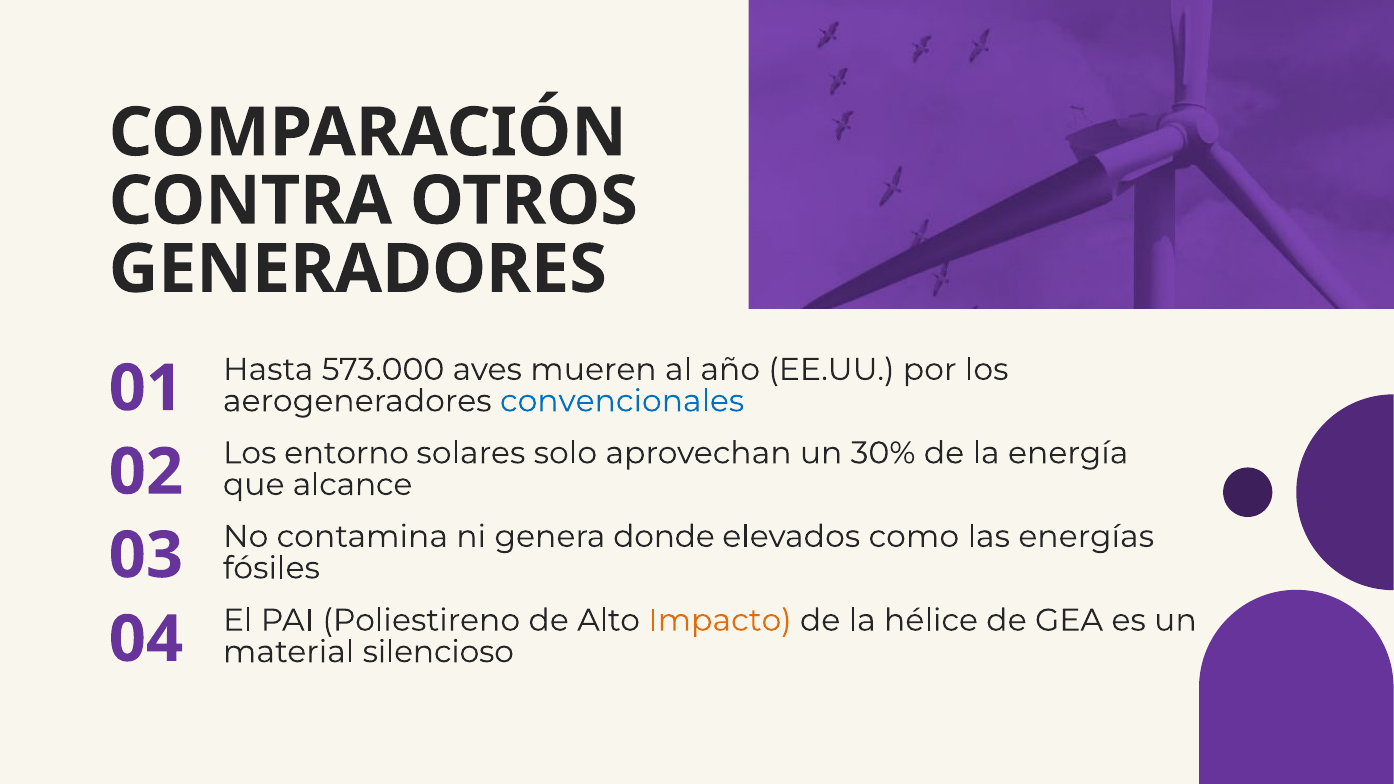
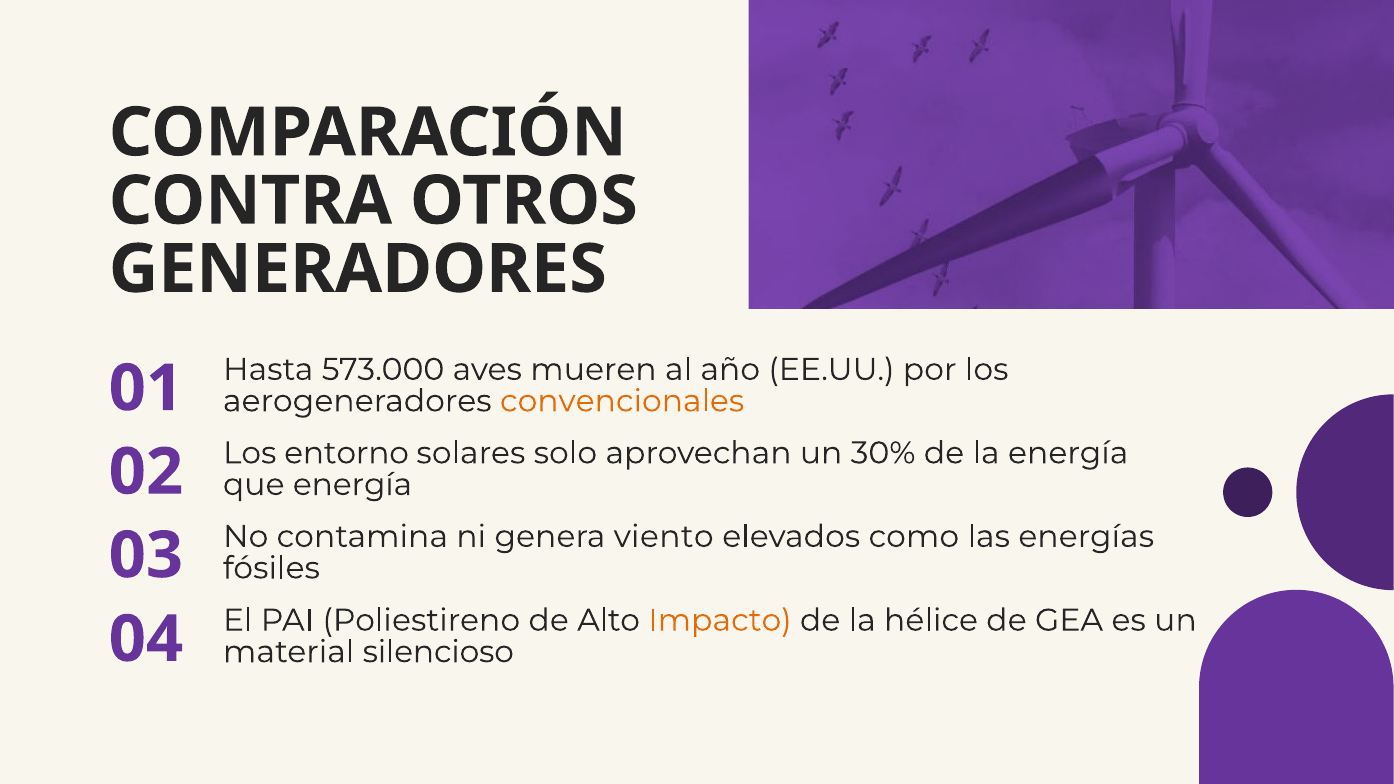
convencionales colour: blue -> orange
que alcance: alcance -> energía
donde: donde -> viento
